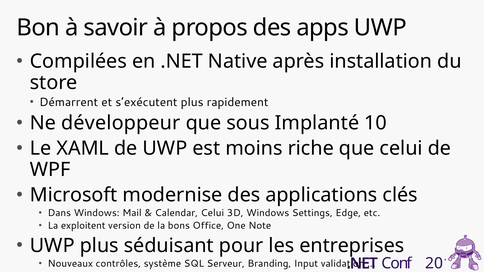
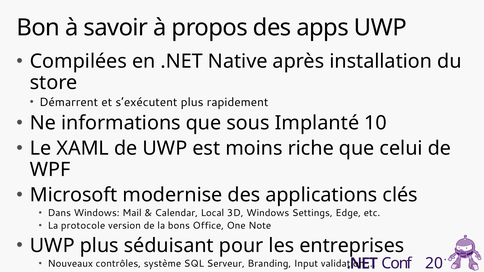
développeur: développeur -> informations
Calendar Celui: Celui -> Local
exploitent: exploitent -> protocole
